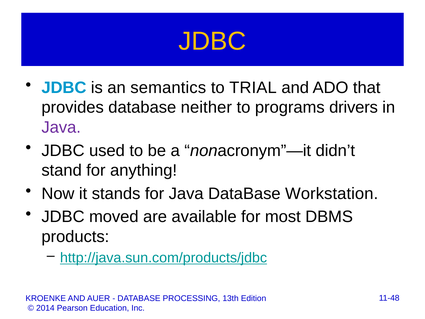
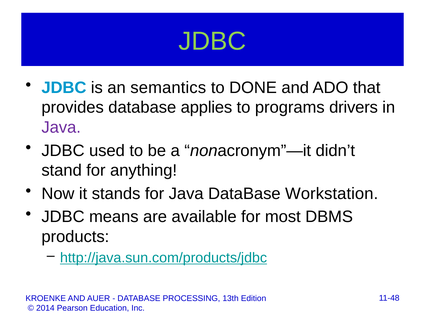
JDBC at (212, 41) colour: yellow -> light green
TRIAL: TRIAL -> DONE
neither: neither -> applies
moved: moved -> means
